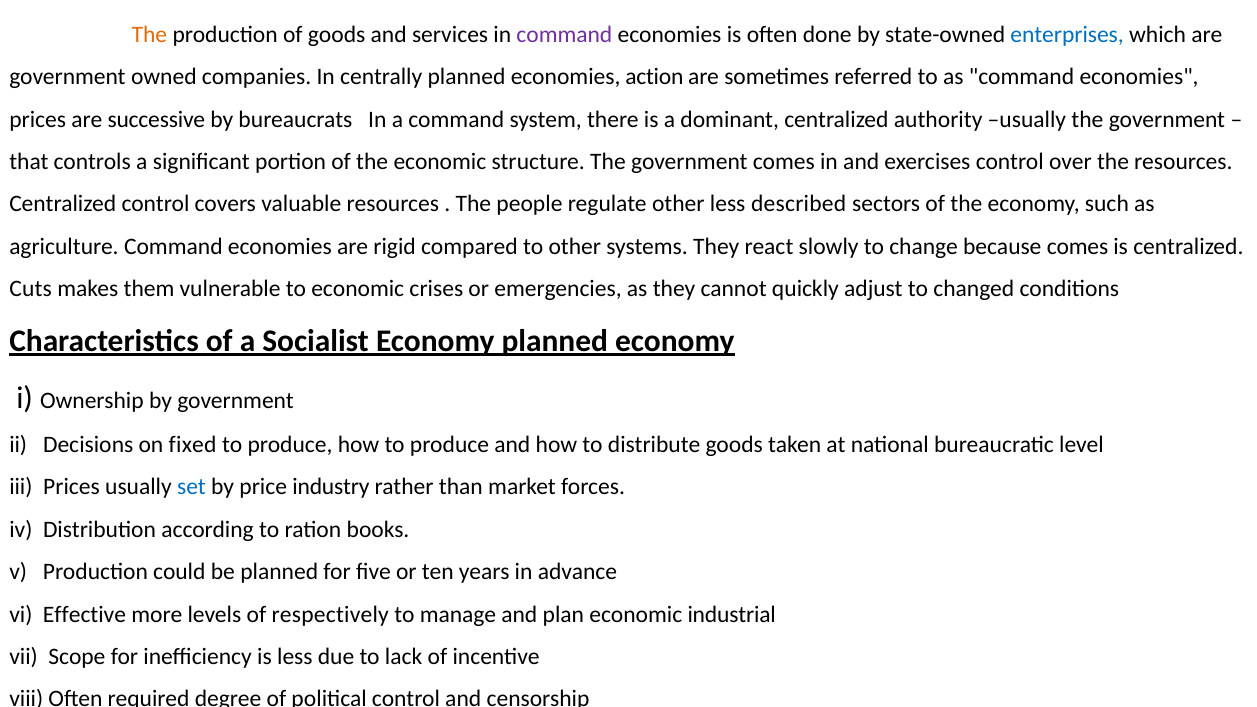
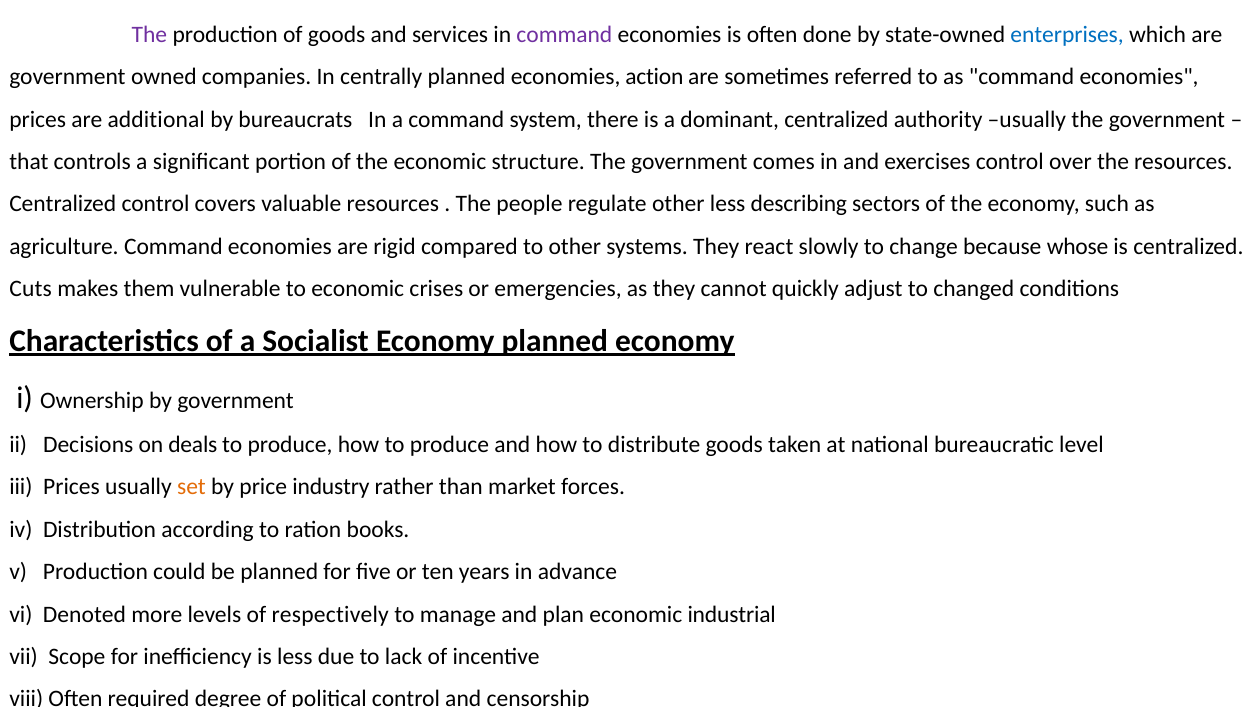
The at (149, 35) colour: orange -> purple
successive: successive -> additional
described: described -> describing
because comes: comes -> whose
fixed: fixed -> deals
set colour: blue -> orange
Effective: Effective -> Denoted
